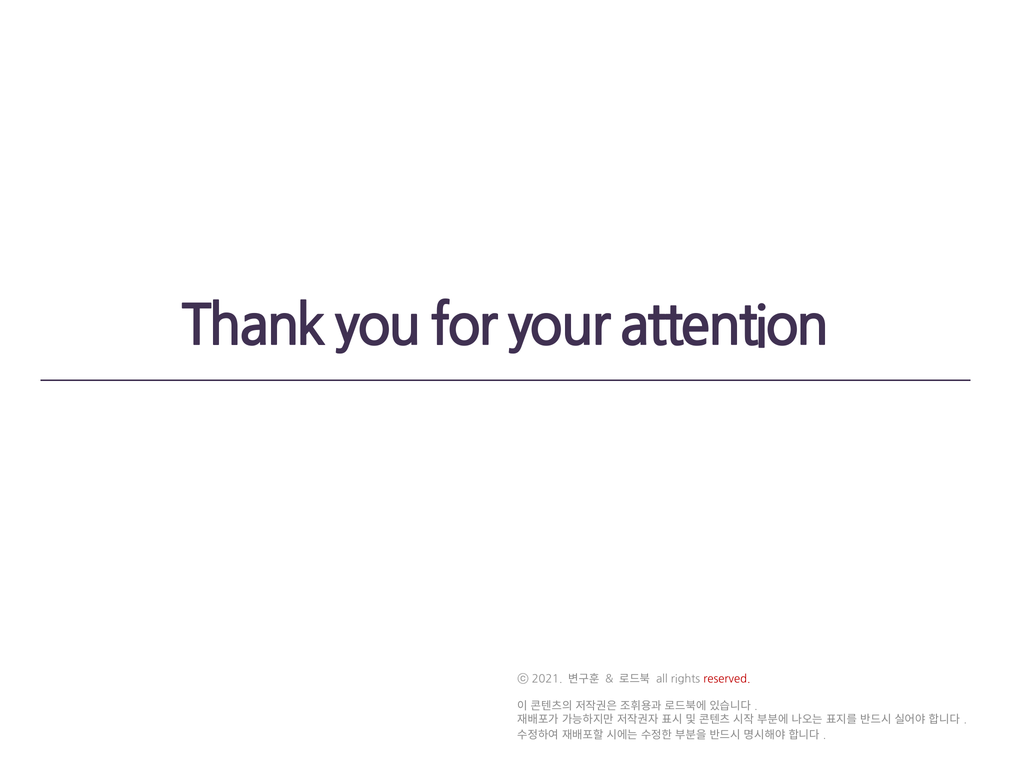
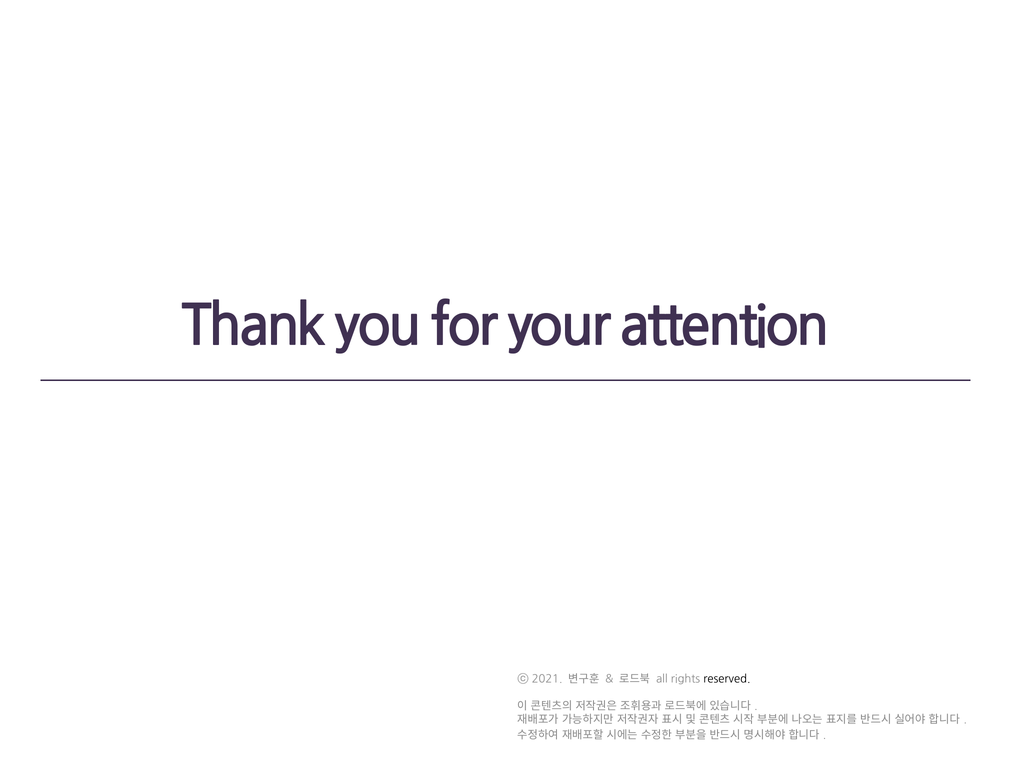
reserved colour: red -> black
